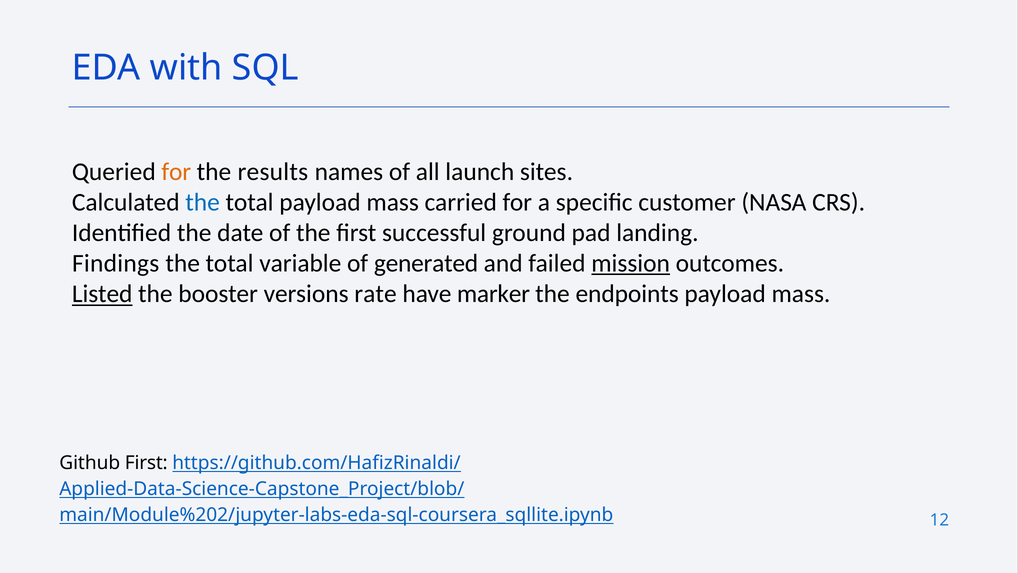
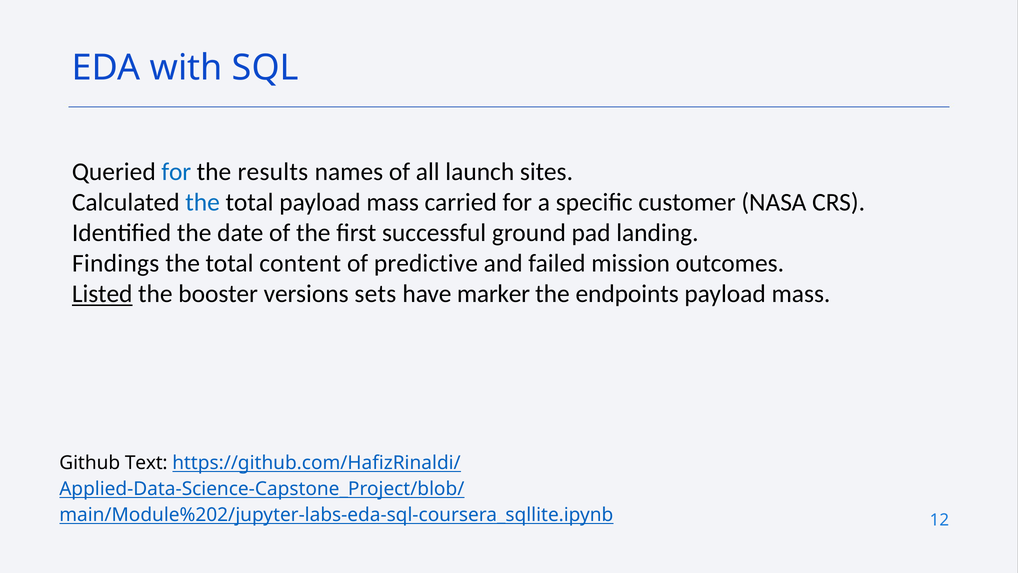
for at (176, 172) colour: orange -> blue
variable: variable -> content
generated: generated -> predictive
mission underline: present -> none
rate: rate -> sets
Github First: First -> Text
